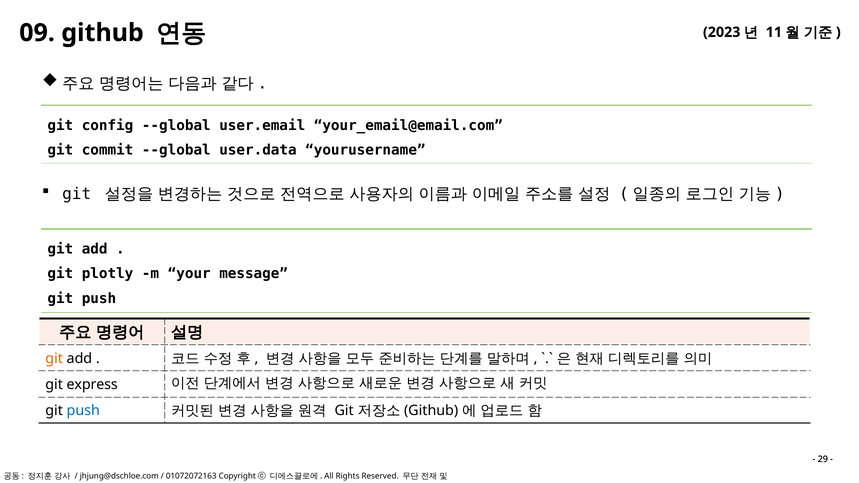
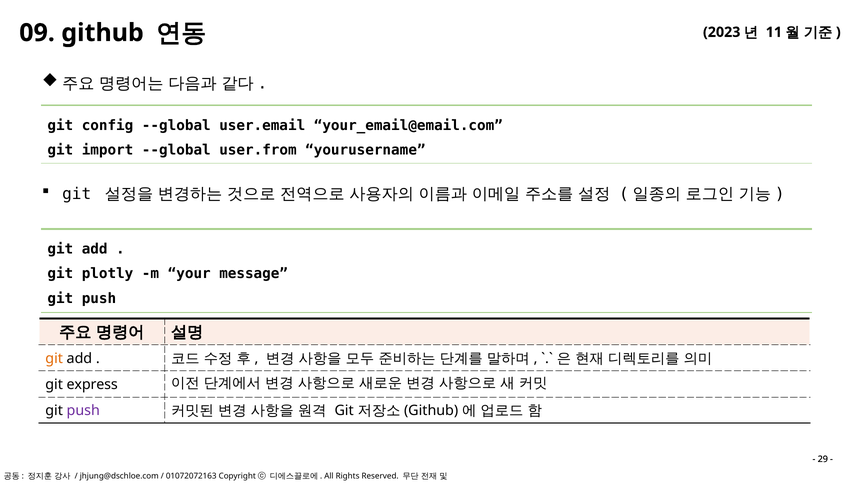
commit: commit -> import
user.data: user.data -> user.from
push at (83, 411) colour: blue -> purple
